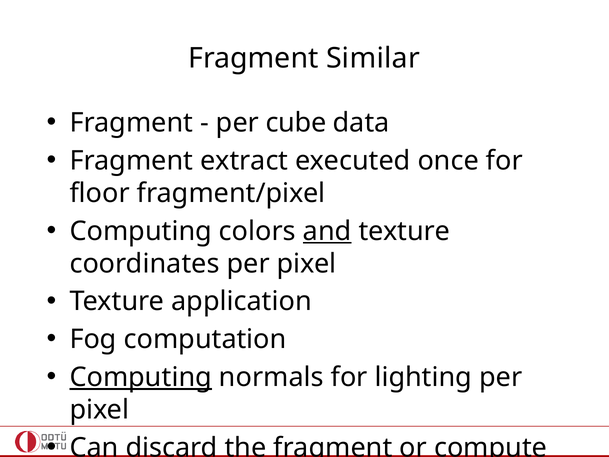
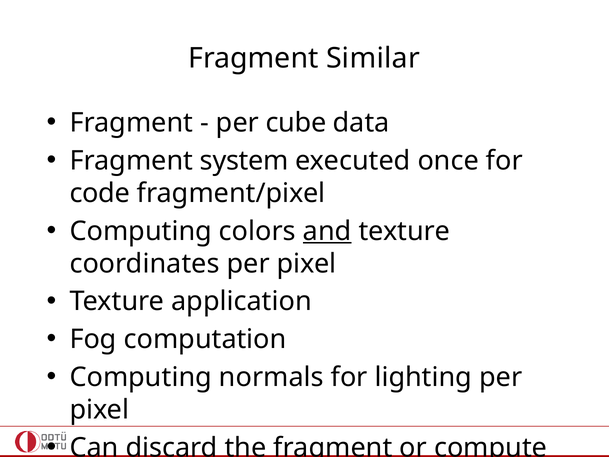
extract: extract -> system
floor: floor -> code
Computing at (141, 377) underline: present -> none
